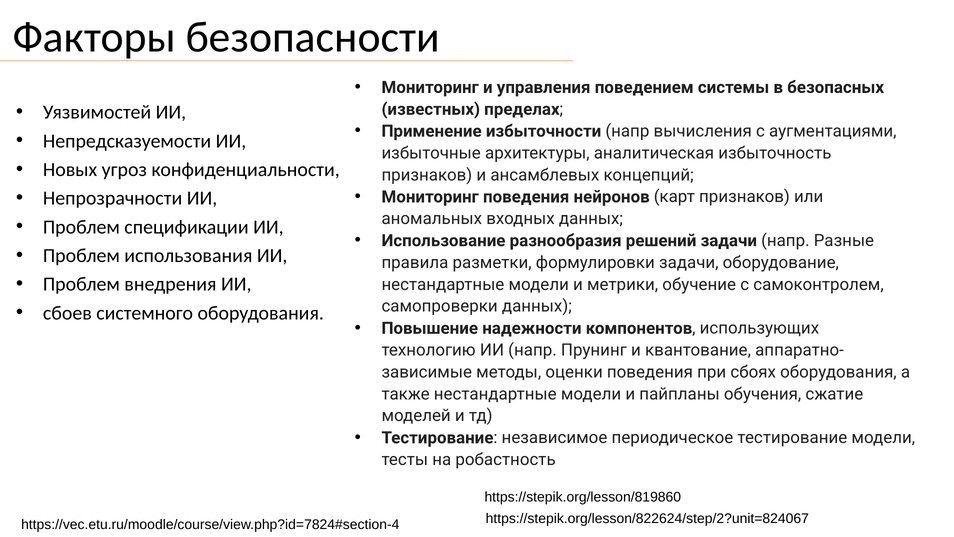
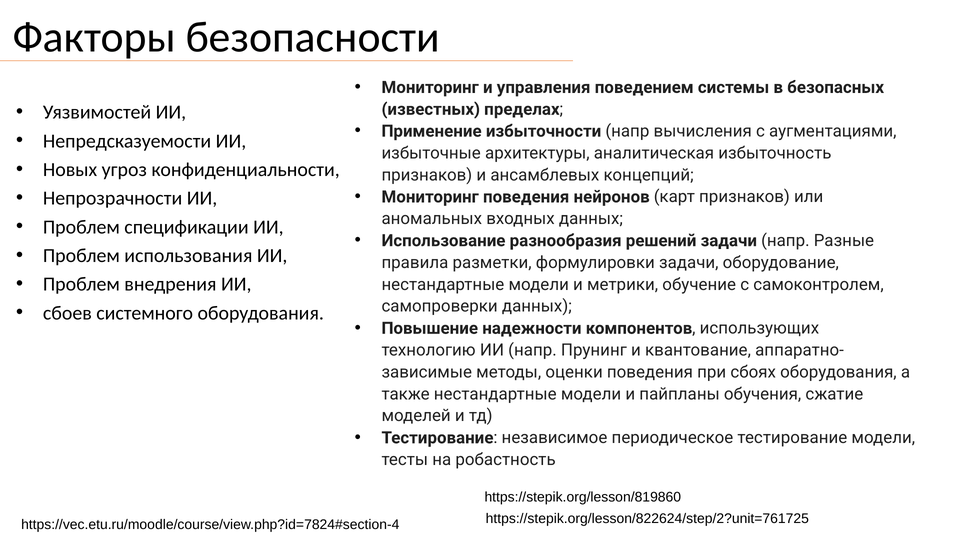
https://stepik.org/lesson/822624/step/2?unit=824067: https://stepik.org/lesson/822624/step/2?unit=824067 -> https://stepik.org/lesson/822624/step/2?unit=761725
